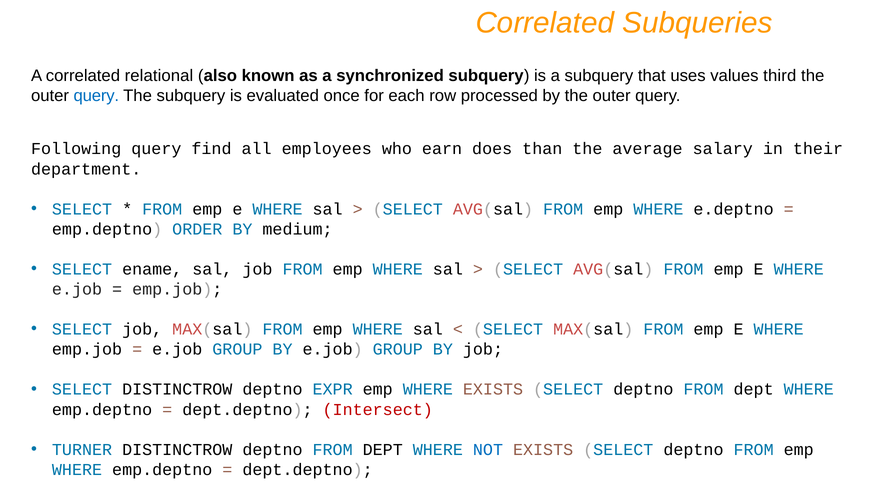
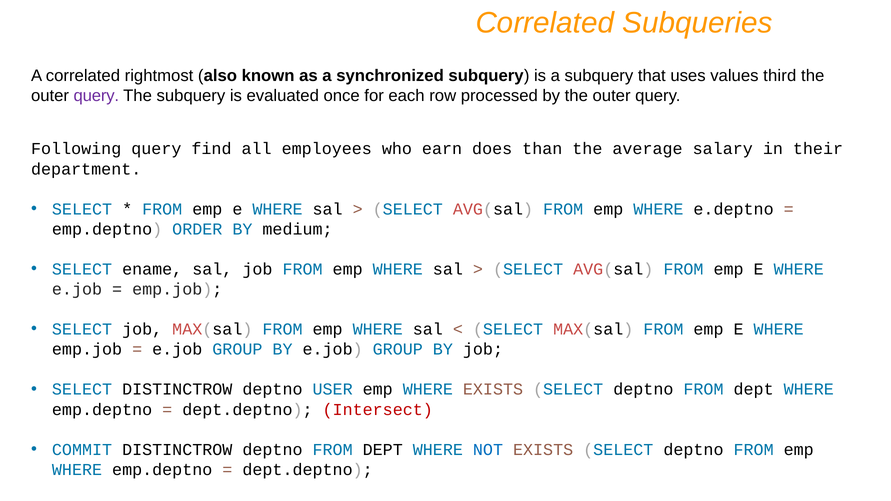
relational: relational -> rightmost
query at (96, 96) colour: blue -> purple
EXPR: EXPR -> USER
TURNER: TURNER -> COMMIT
